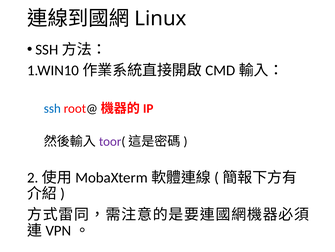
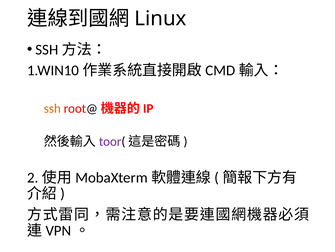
ssh colour: blue -> orange
